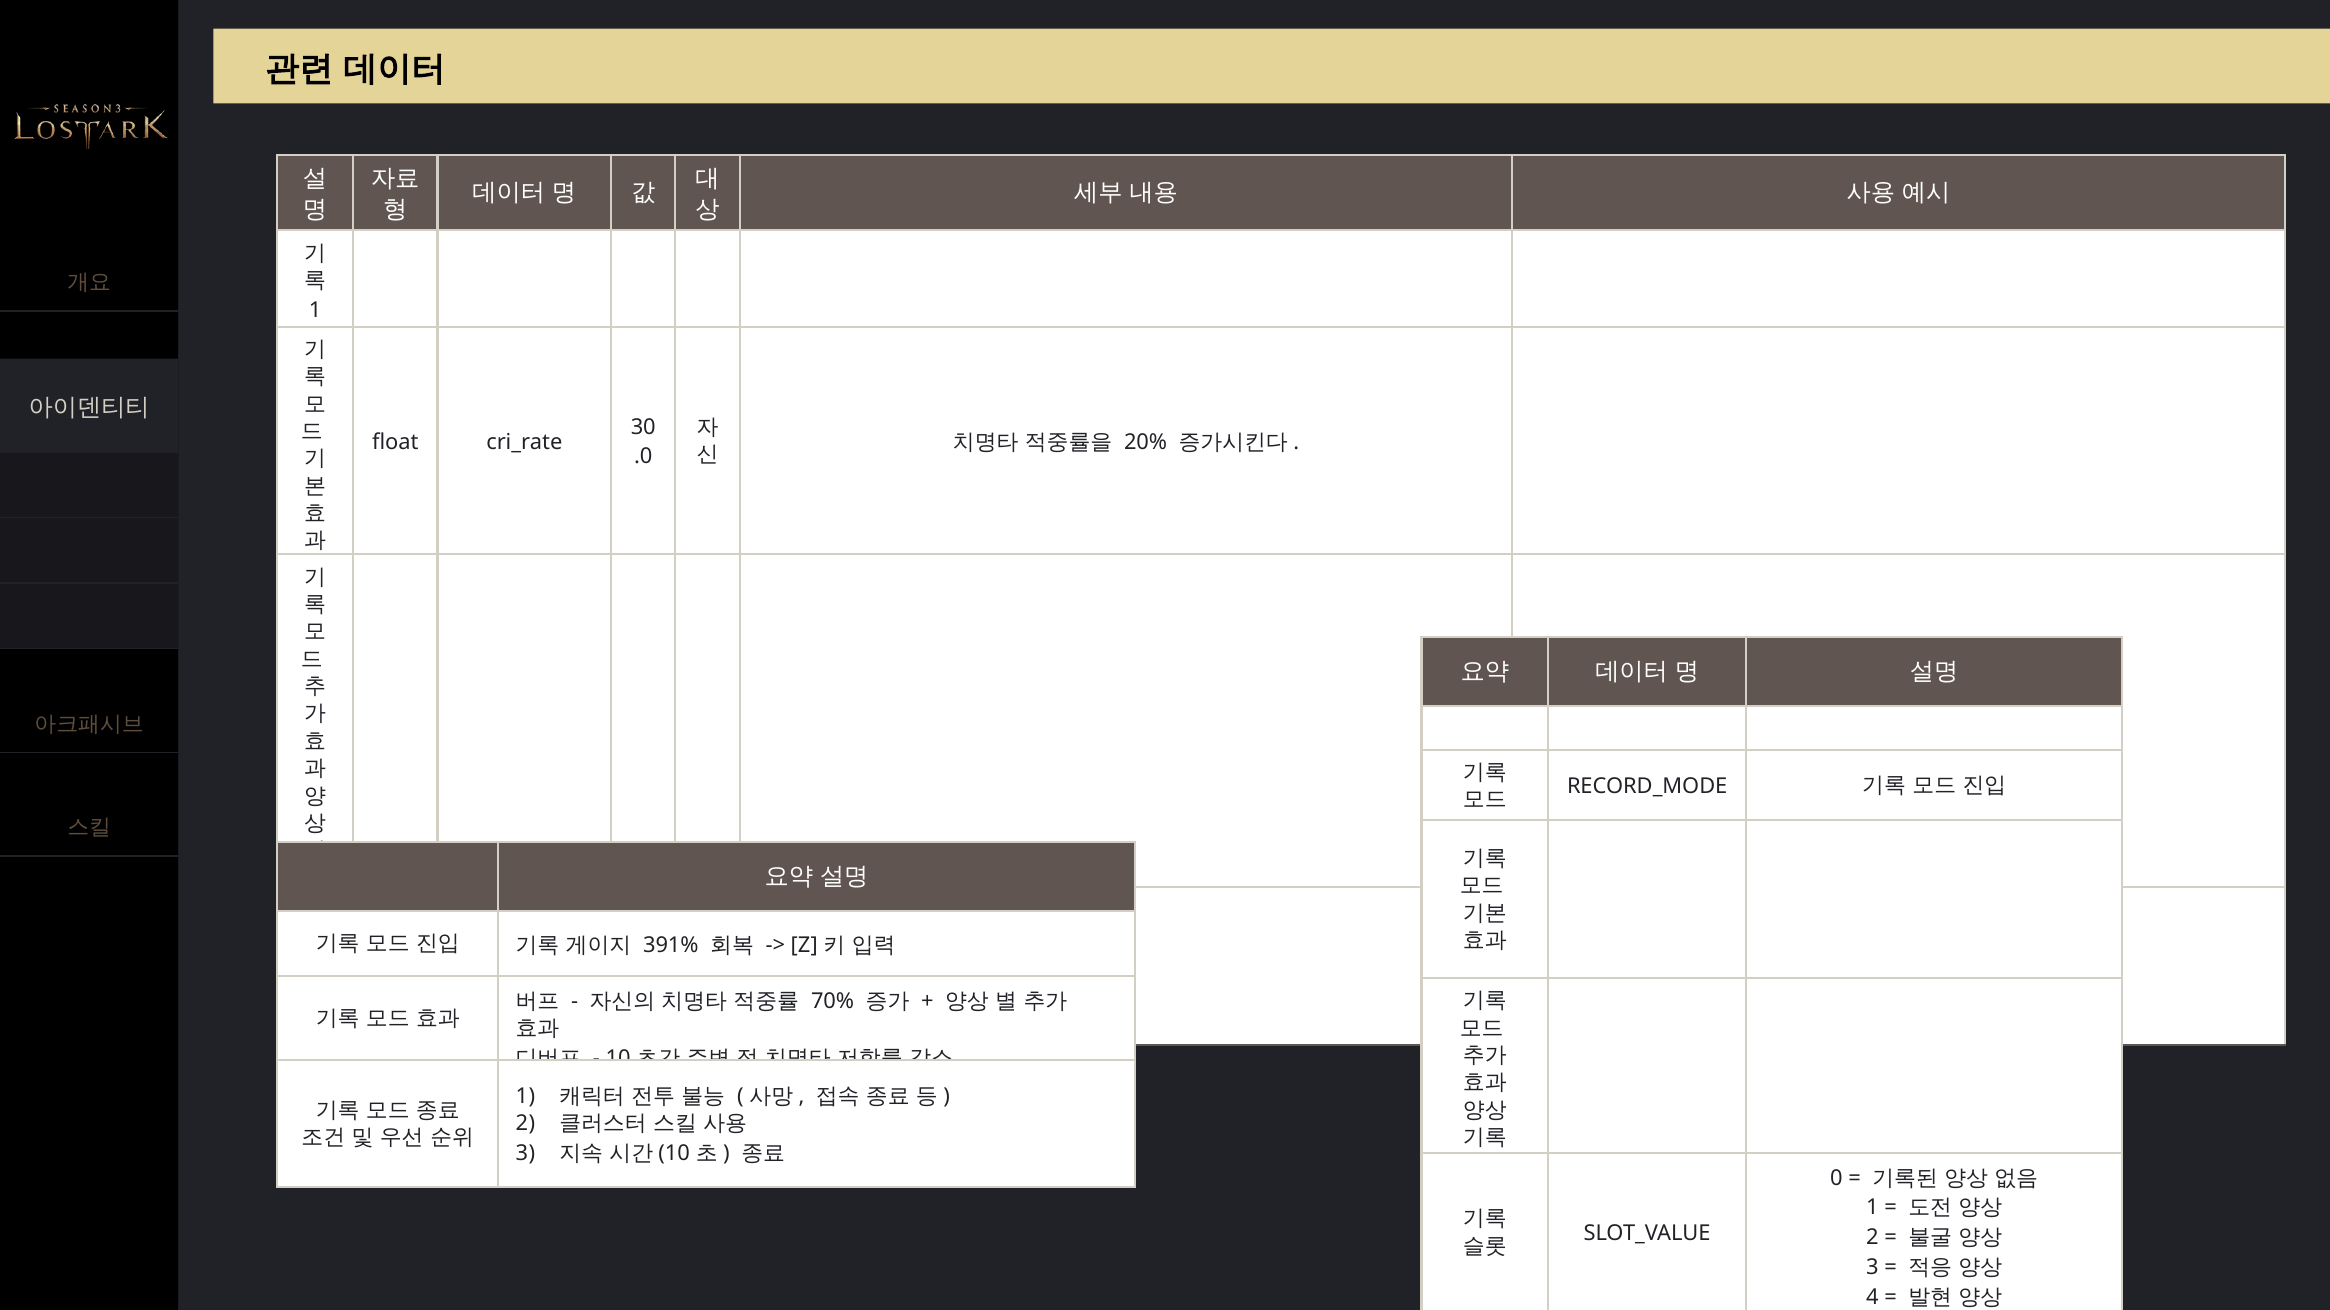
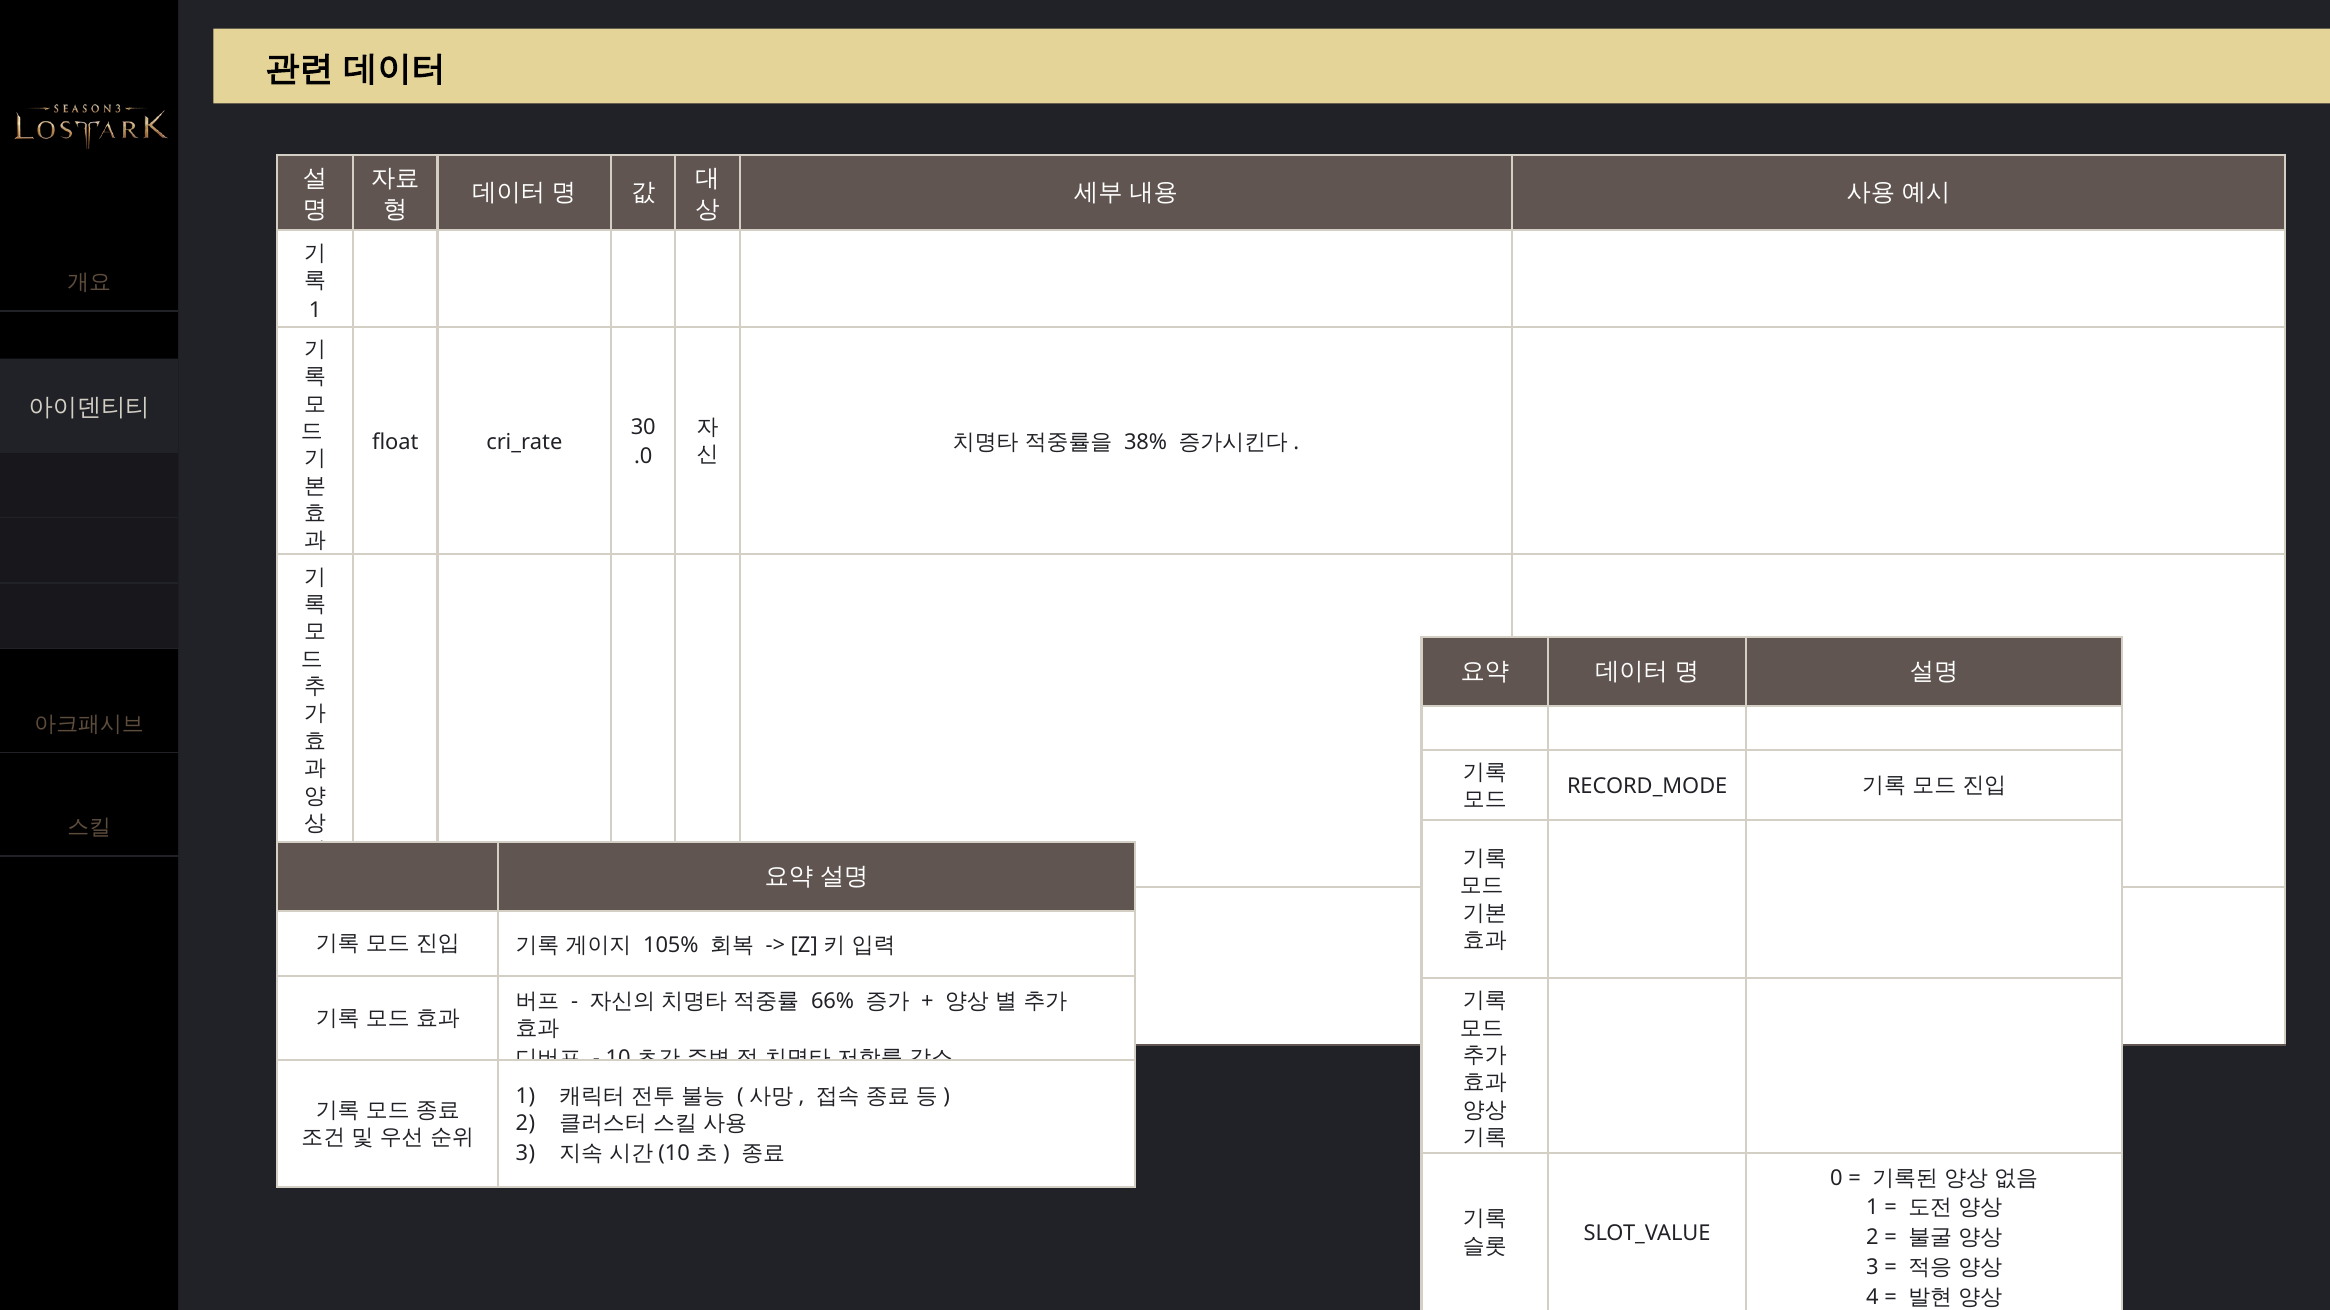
20%: 20% -> 38%
391%: 391% -> 105%
70%: 70% -> 66%
